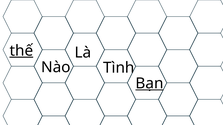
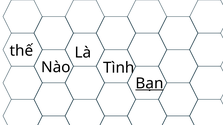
thế at (21, 51) underline: present -> none
